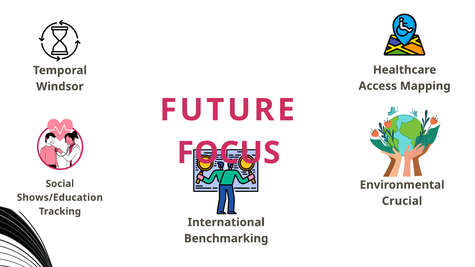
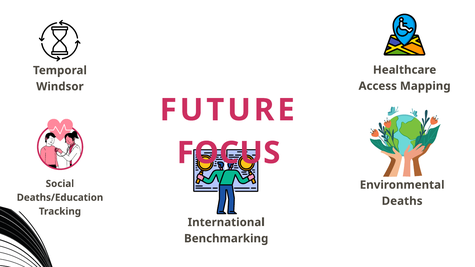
Shows/Education: Shows/Education -> Deaths/Education
Crucial: Crucial -> Deaths
